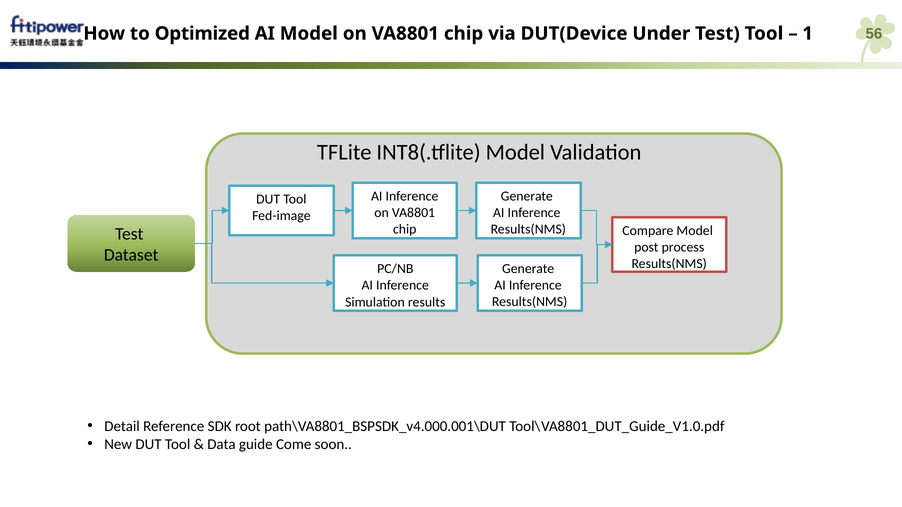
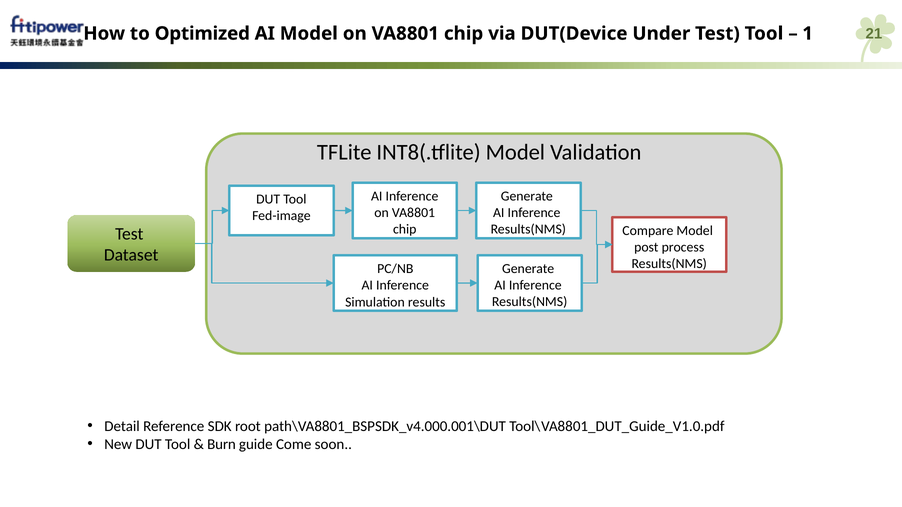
56: 56 -> 21
Data: Data -> Burn
